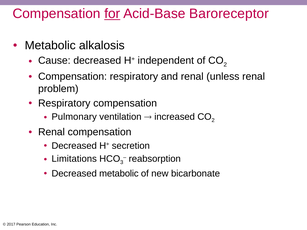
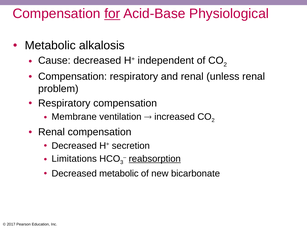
Baroreceptor: Baroreceptor -> Physiological
Pulmonary: Pulmonary -> Membrane
reabsorption underline: none -> present
